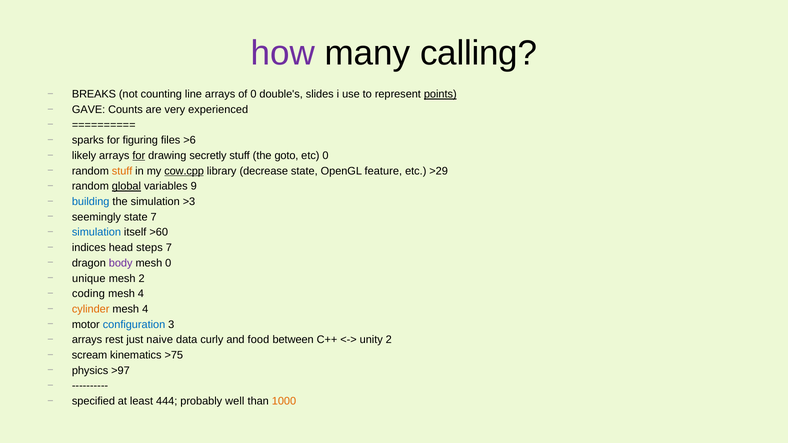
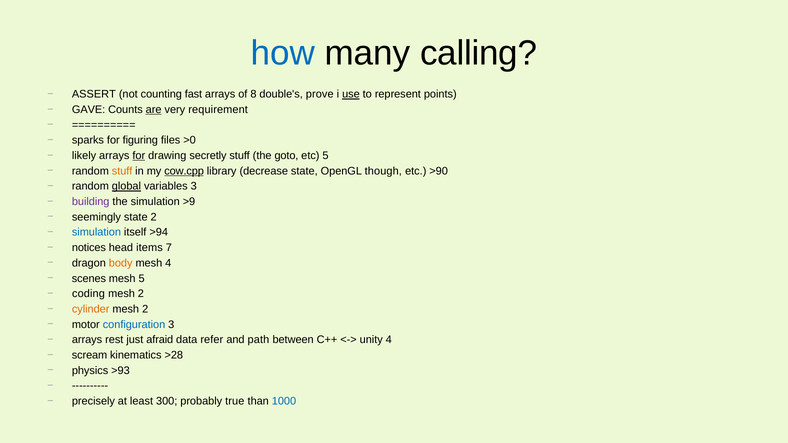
how colour: purple -> blue
BREAKS: BREAKS -> ASSERT
line: line -> fast
of 0: 0 -> 8
slides: slides -> prove
use underline: none -> present
points underline: present -> none
are underline: none -> present
experienced: experienced -> requirement
>6: >6 -> >0
etc 0: 0 -> 5
feature: feature -> though
>29: >29 -> >90
variables 9: 9 -> 3
building colour: blue -> purple
>3: >3 -> >9
state 7: 7 -> 2
>60: >60 -> >94
indices: indices -> notices
steps: steps -> items
body colour: purple -> orange
mesh 0: 0 -> 4
unique: unique -> scenes
mesh 2: 2 -> 5
4 at (141, 294): 4 -> 2
4 at (145, 309): 4 -> 2
naive: naive -> afraid
curly: curly -> refer
food: food -> path
unity 2: 2 -> 4
>75: >75 -> >28
>97: >97 -> >93
specified: specified -> precisely
444: 444 -> 300
well: well -> true
1000 colour: orange -> blue
